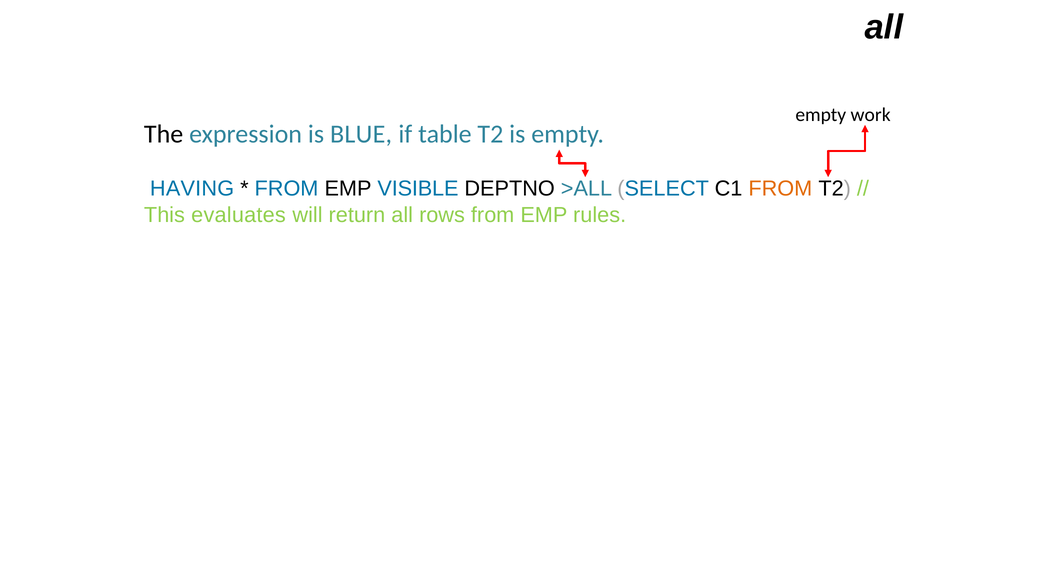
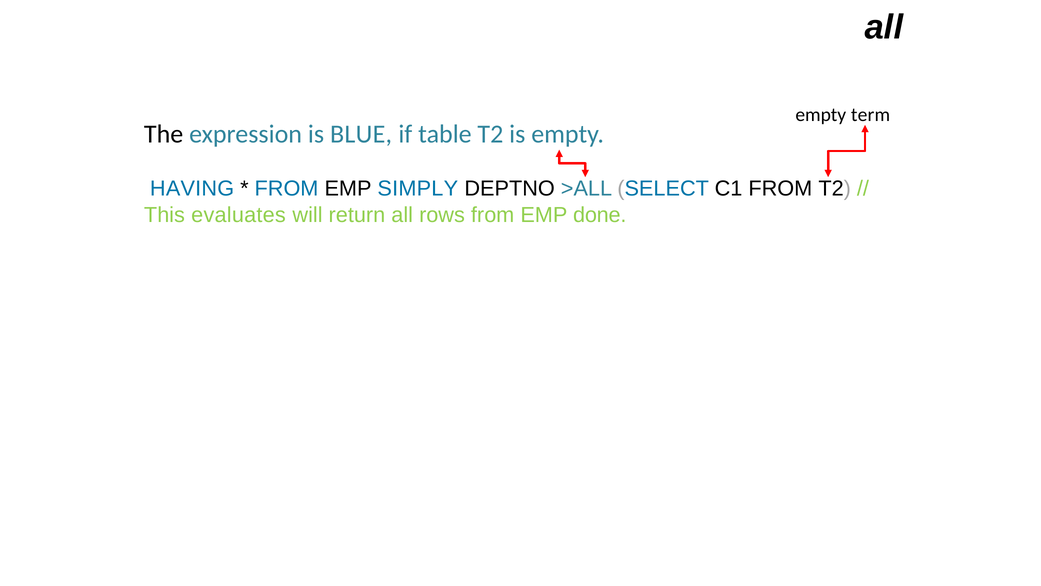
work: work -> term
VISIBLE: VISIBLE -> SIMPLY
FROM at (780, 189) colour: orange -> black
rules: rules -> done
